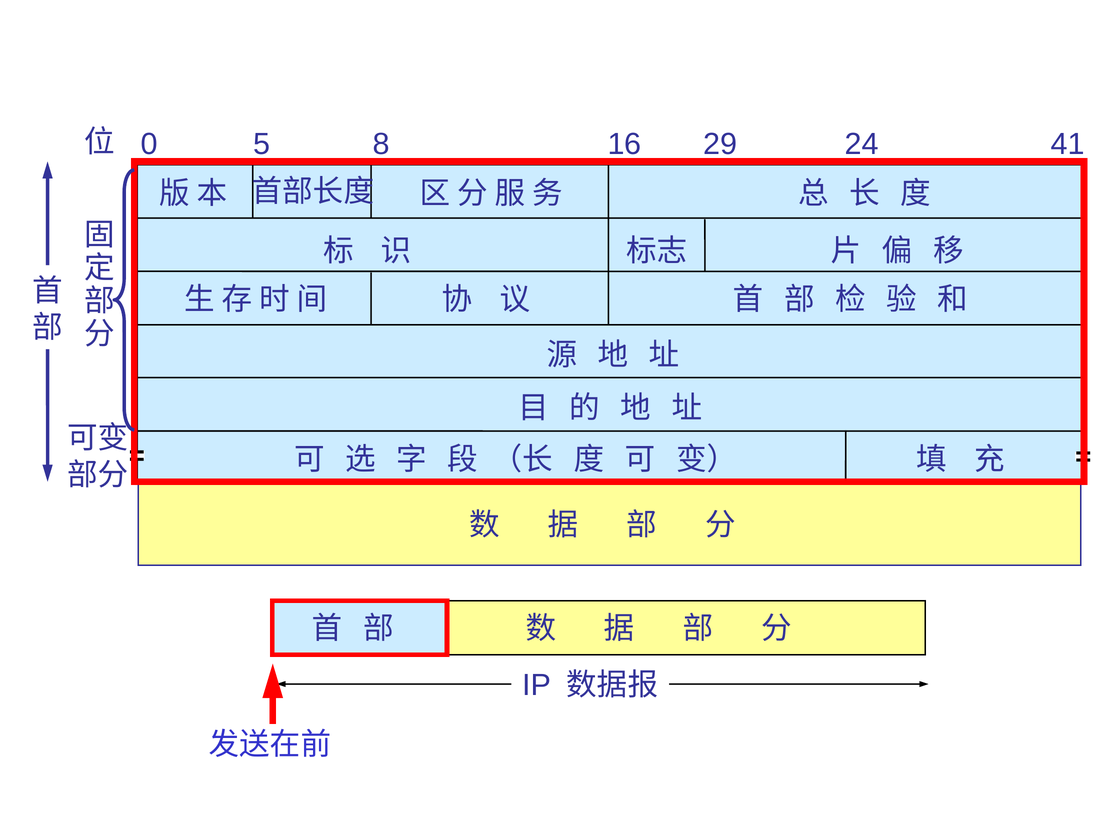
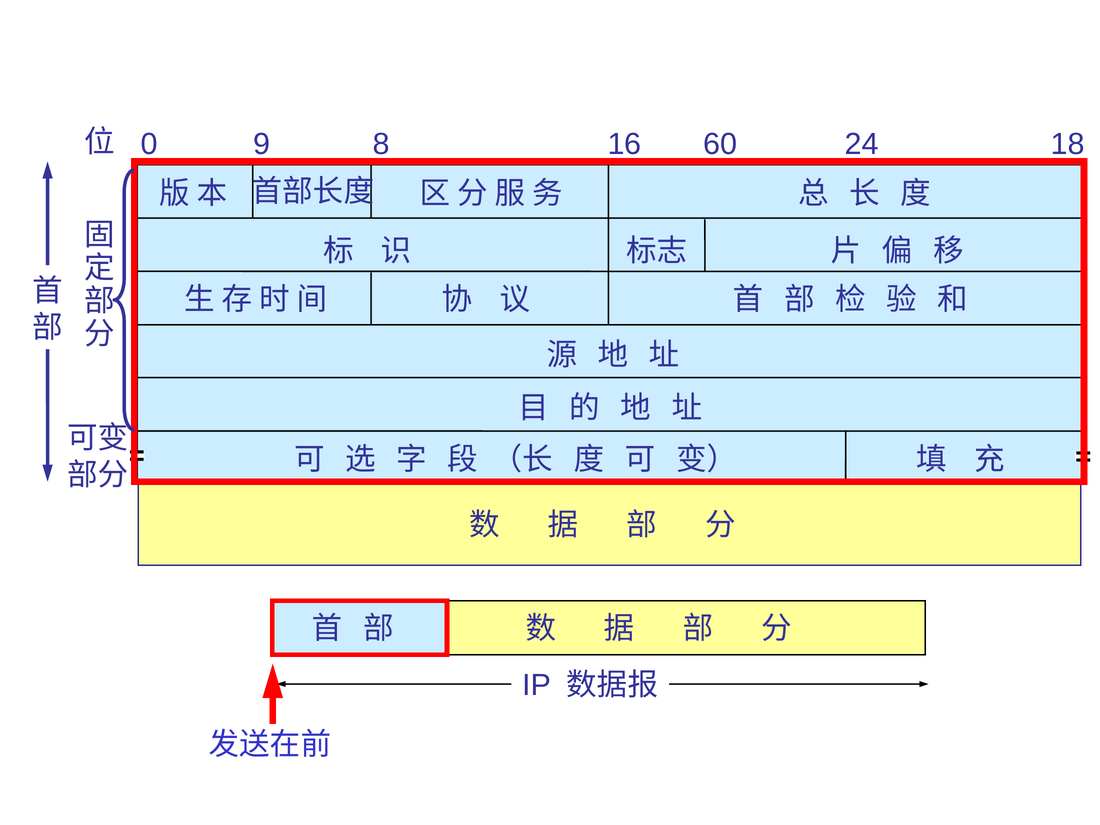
5: 5 -> 9
29: 29 -> 60
41: 41 -> 18
